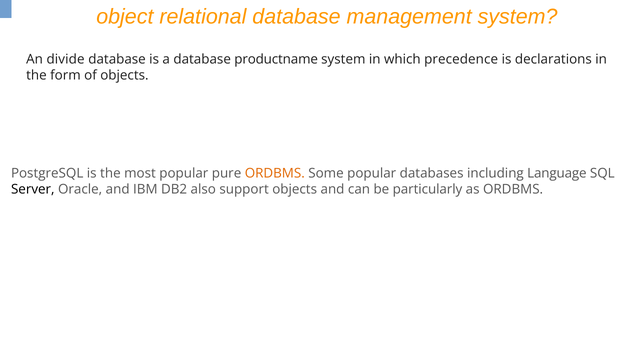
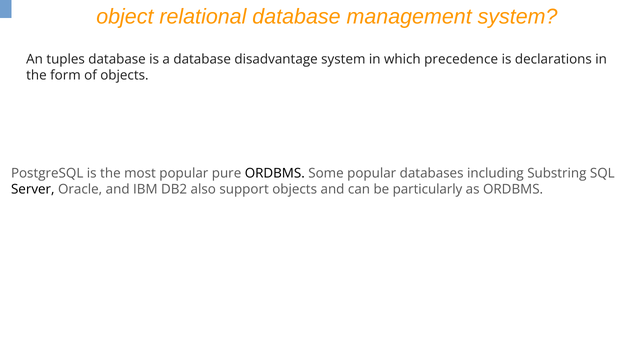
divide: divide -> tuples
productname: productname -> disadvantage
ORDBMS at (275, 174) colour: orange -> black
Language: Language -> Substring
